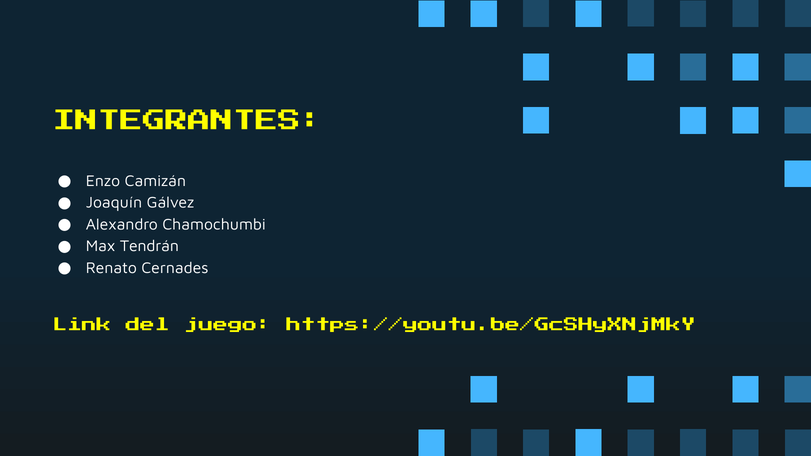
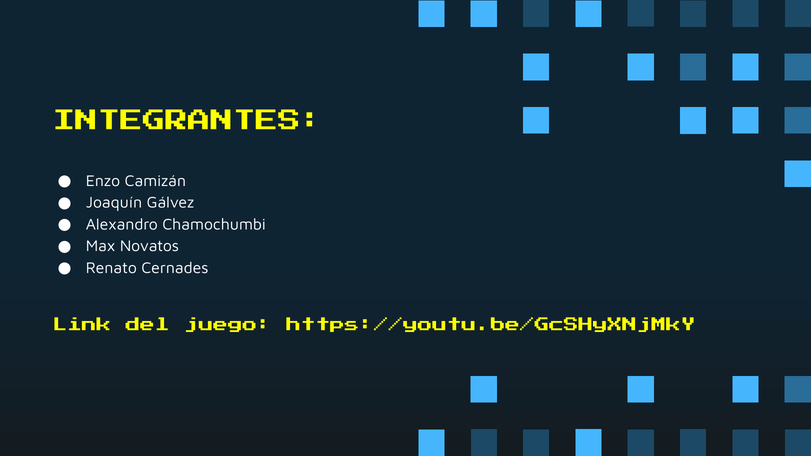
Tendrán: Tendrán -> Novatos
